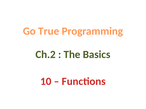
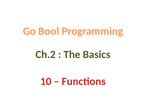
True: True -> Bool
